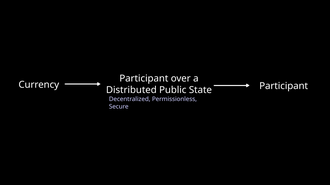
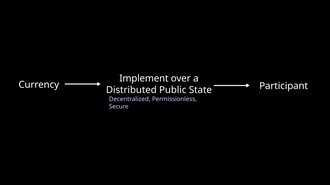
Participant at (144, 79): Participant -> Implement
